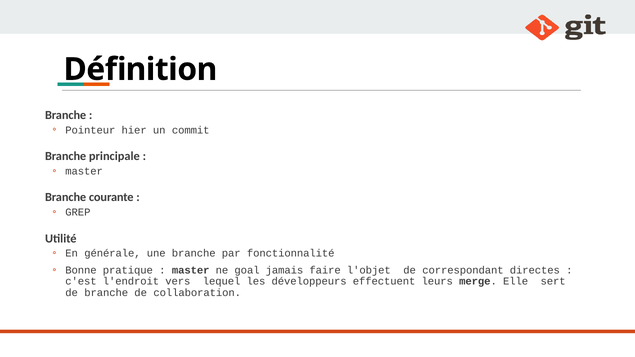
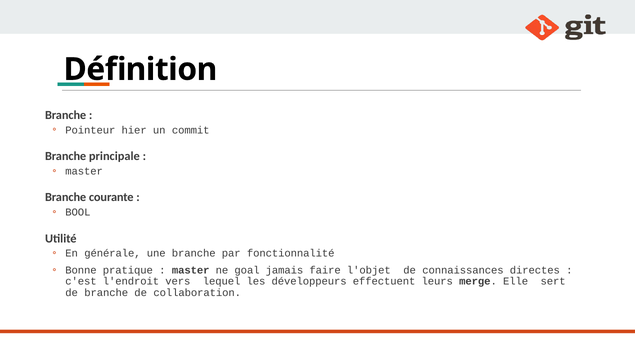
GREP: GREP -> BOOL
correspondant: correspondant -> connaissances
